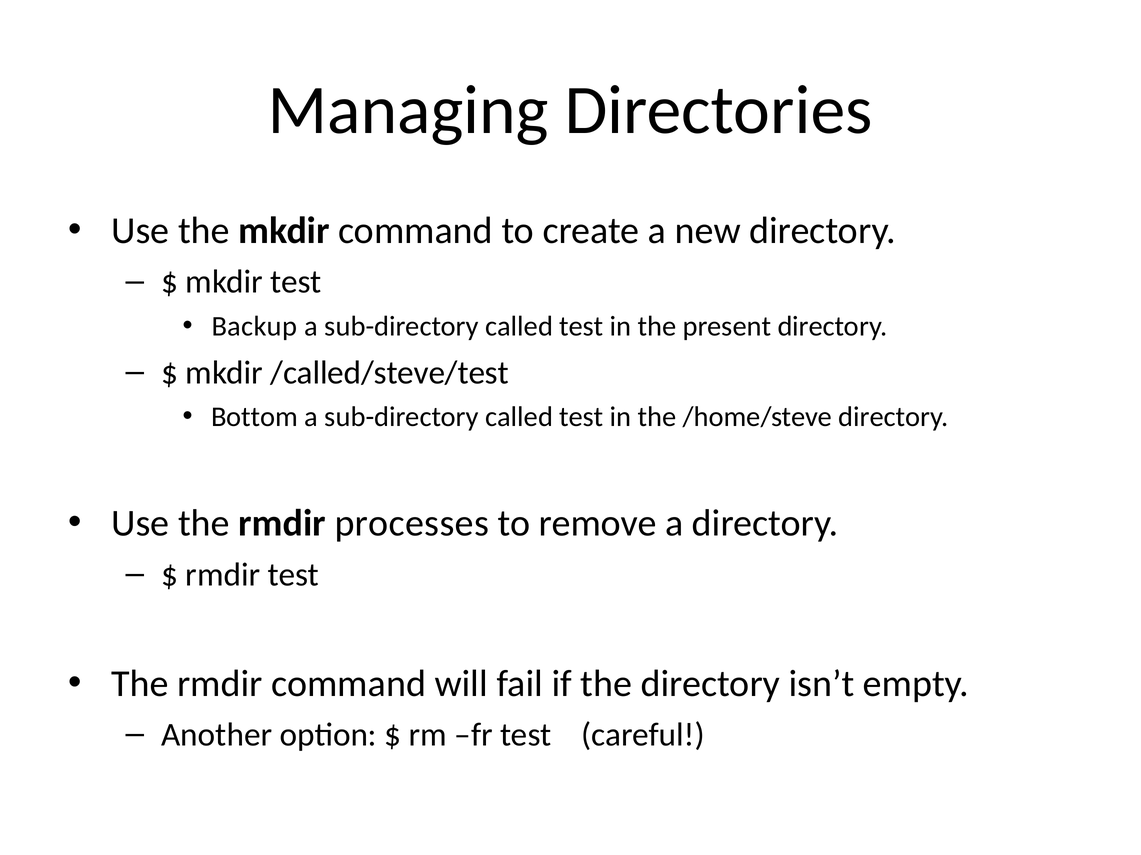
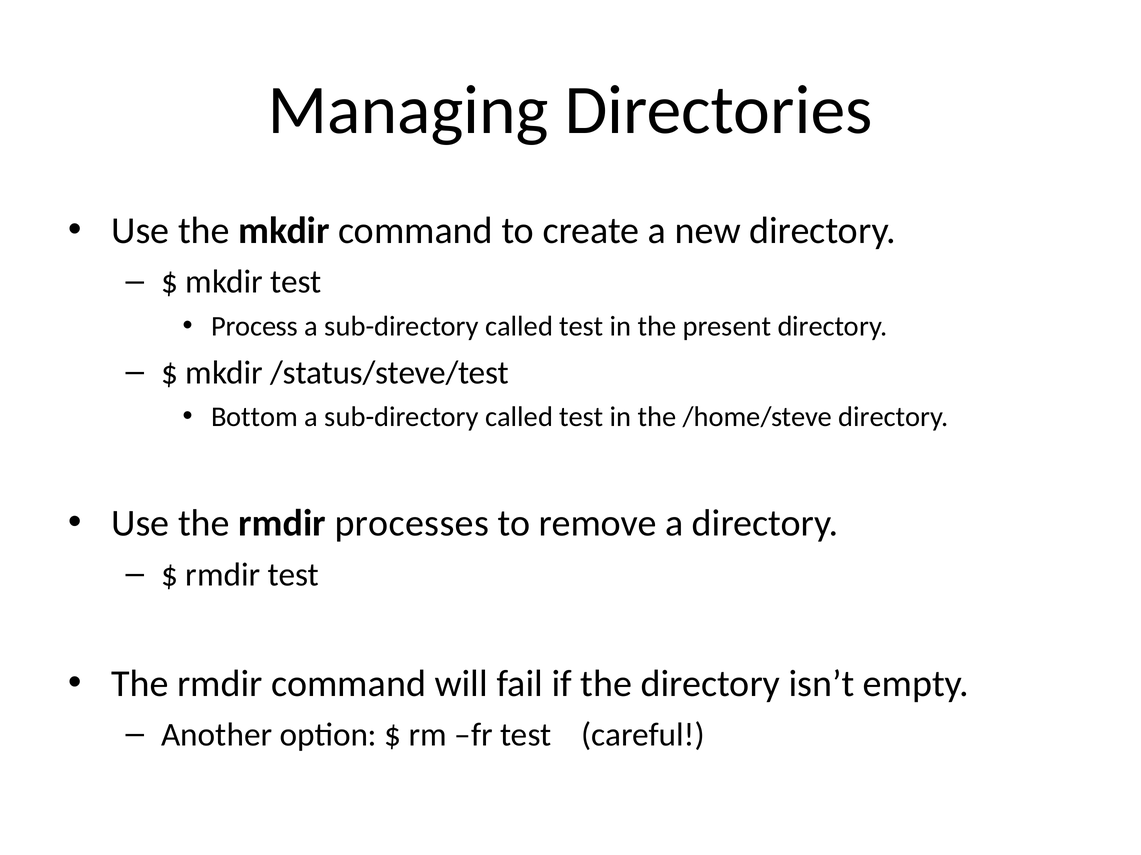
Backup: Backup -> Process
/called/steve/test: /called/steve/test -> /status/steve/test
